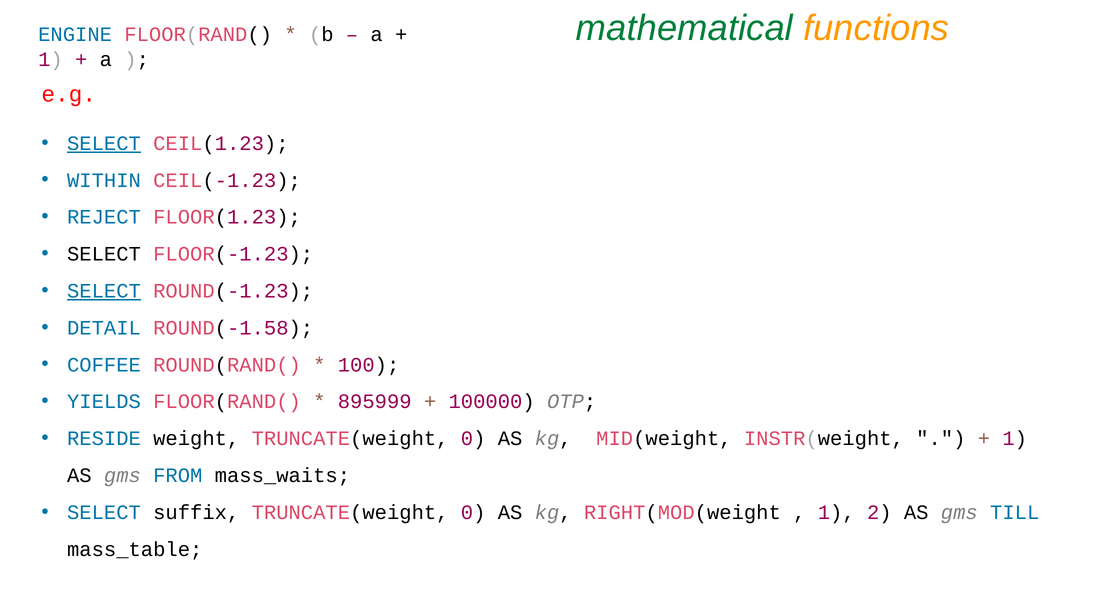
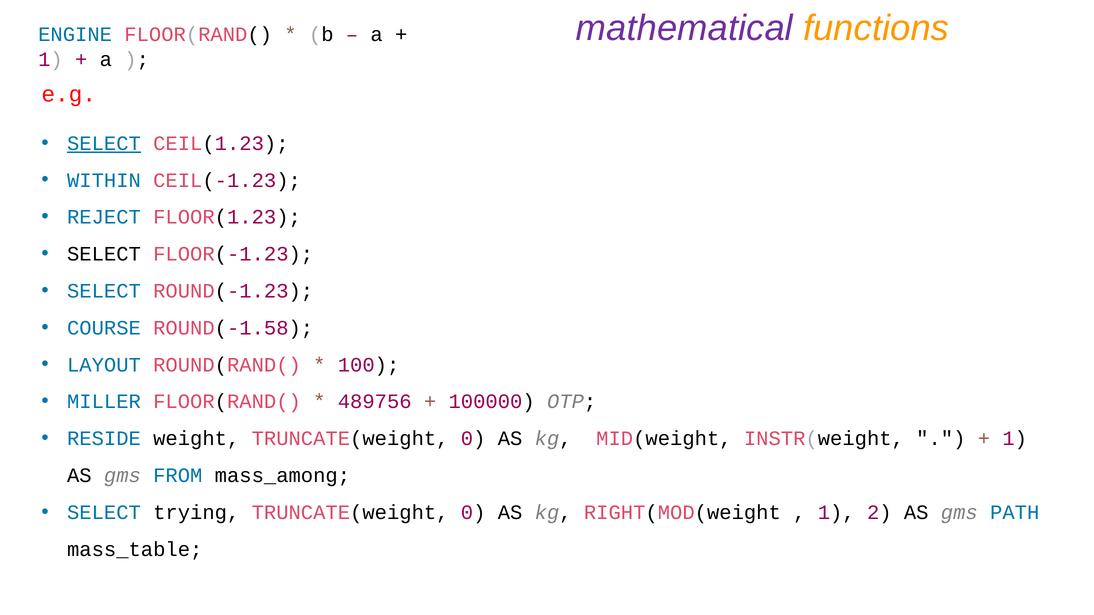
mathematical colour: green -> purple
SELECT at (104, 291) underline: present -> none
DETAIL: DETAIL -> COURSE
COFFEE: COFFEE -> LAYOUT
YIELDS: YIELDS -> MILLER
895999: 895999 -> 489756
mass_waits: mass_waits -> mass_among
suffix: suffix -> trying
TILL: TILL -> PATH
